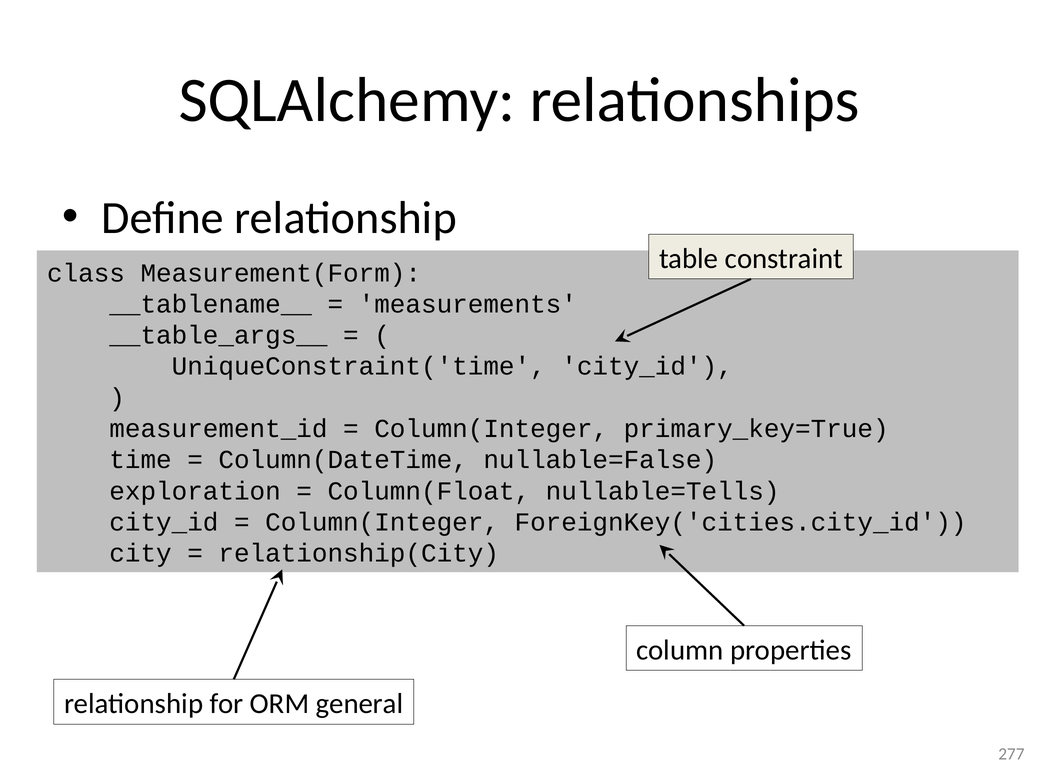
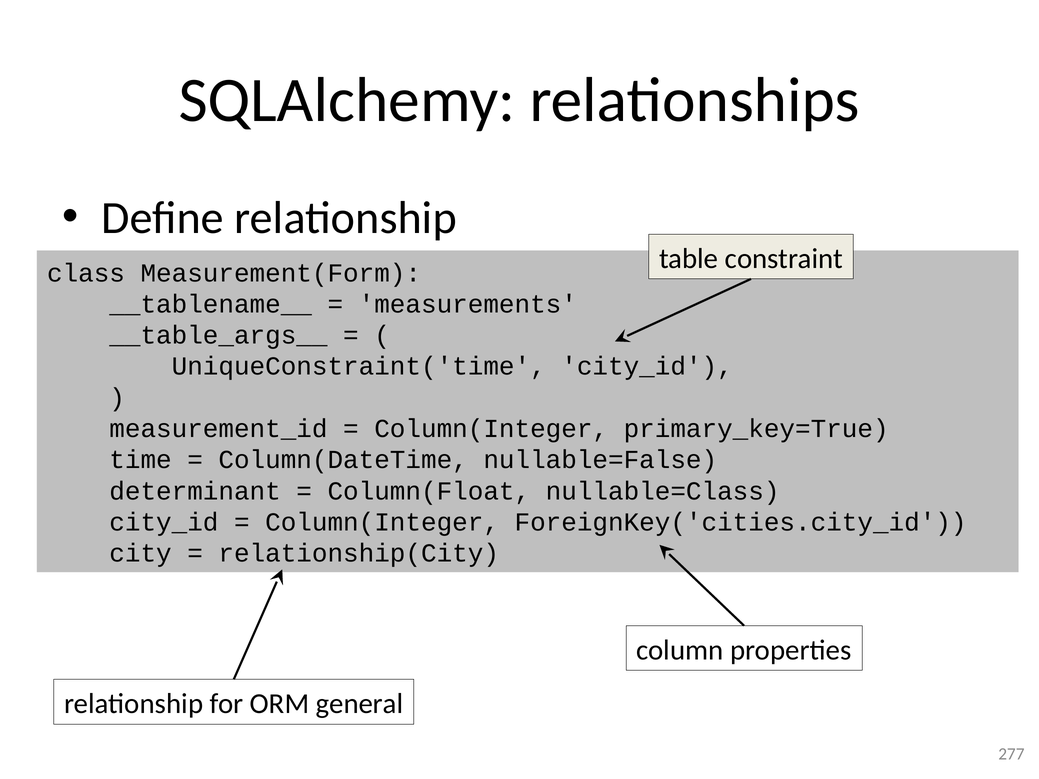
exploration: exploration -> determinant
nullable=Tells: nullable=Tells -> nullable=Class
